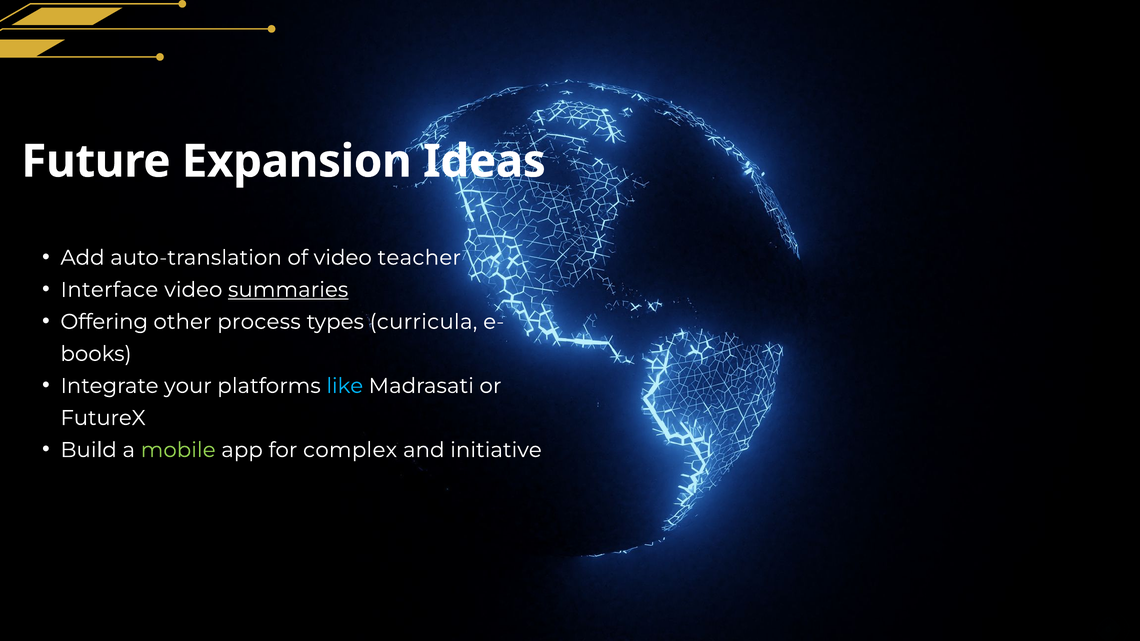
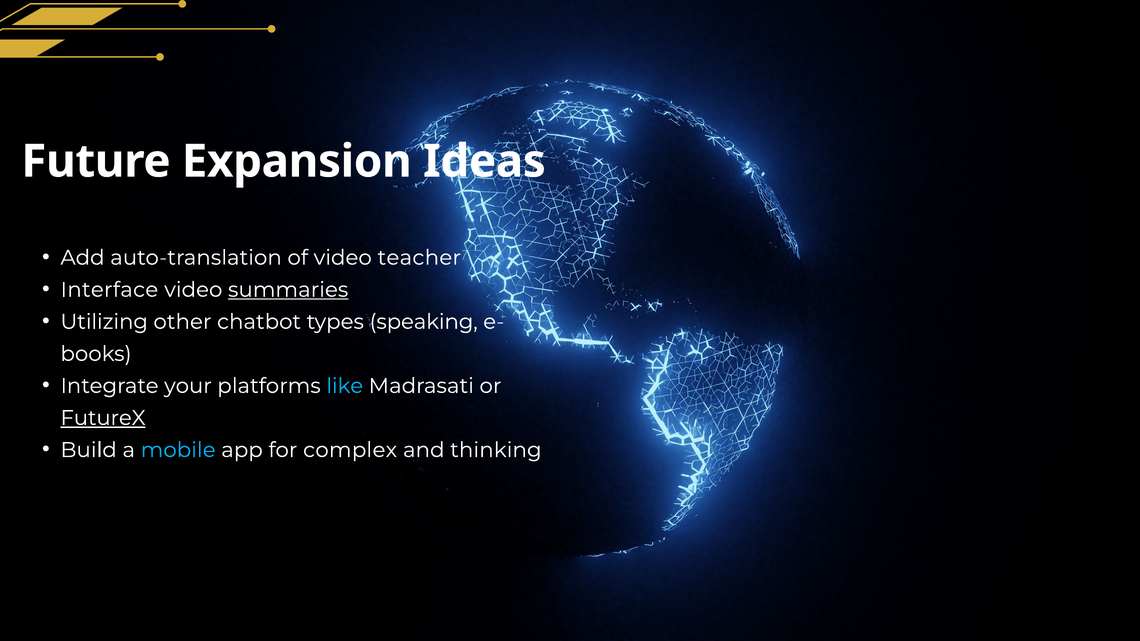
Offering: Offering -> Utilizing
process: process -> chatbot
curricula: curricula -> speaking
FutureX underline: none -> present
mobile colour: light green -> light blue
initiative: initiative -> thinking
